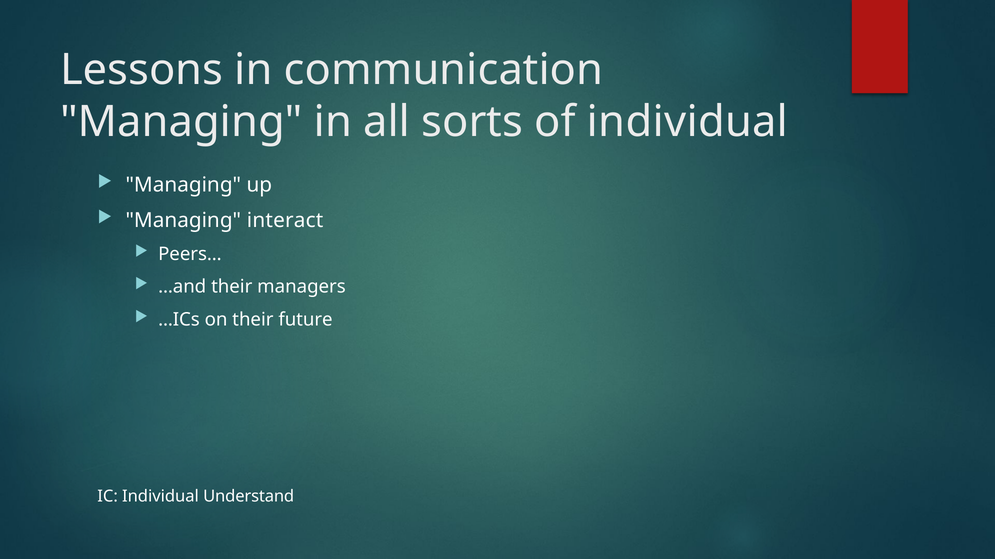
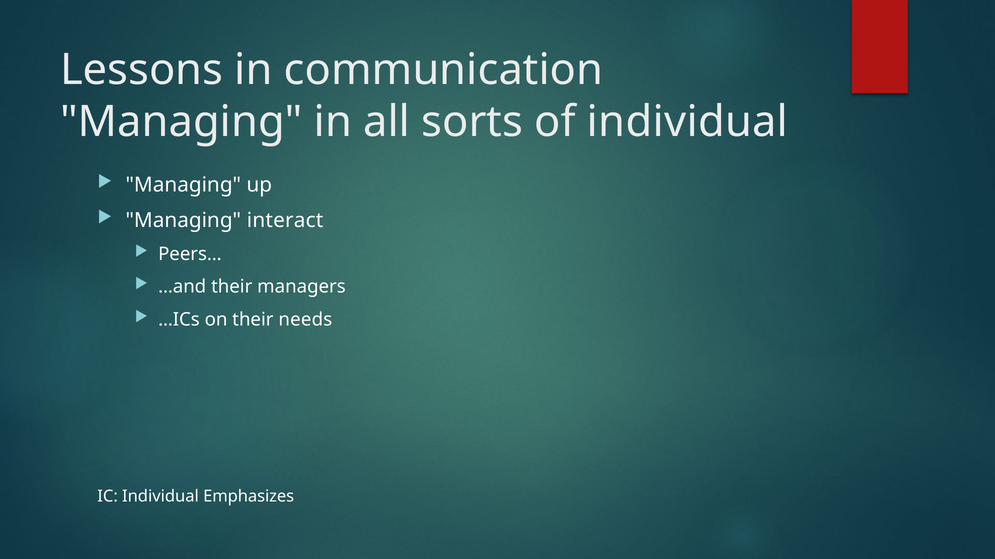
future: future -> needs
Understand: Understand -> Emphasizes
